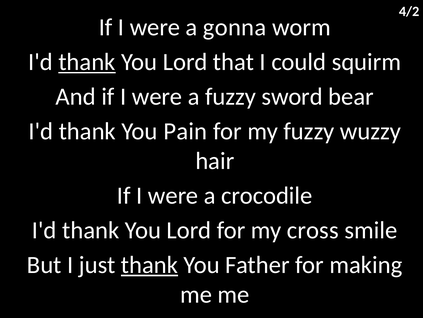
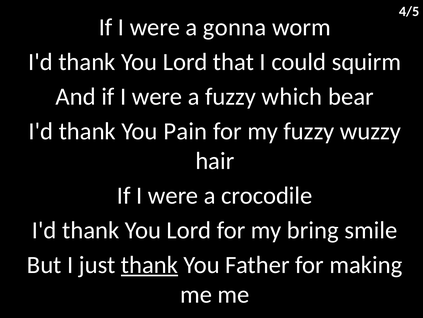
4/2: 4/2 -> 4/5
thank at (87, 62) underline: present -> none
sword: sword -> which
cross: cross -> bring
